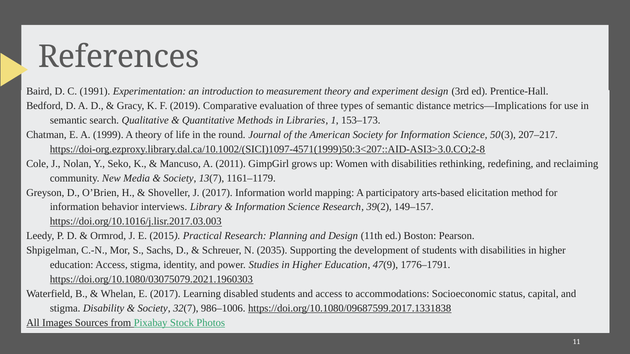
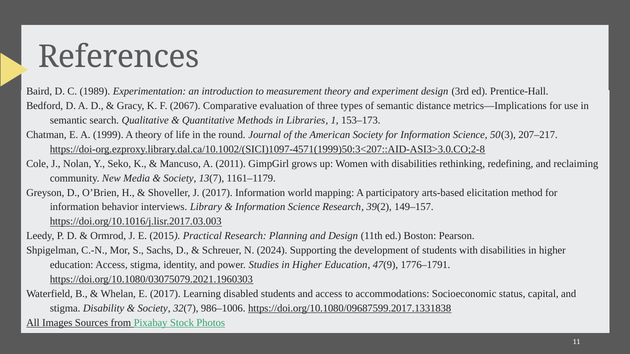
1991: 1991 -> 1989
2019: 2019 -> 2067
2035: 2035 -> 2024
